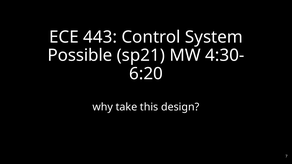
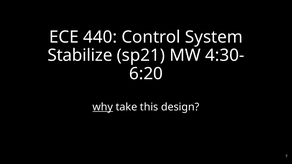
443: 443 -> 440
Possible: Possible -> Stabilize
why underline: none -> present
